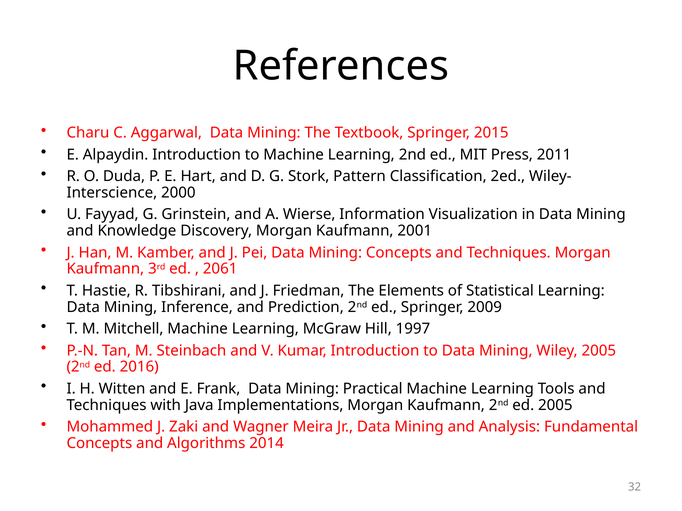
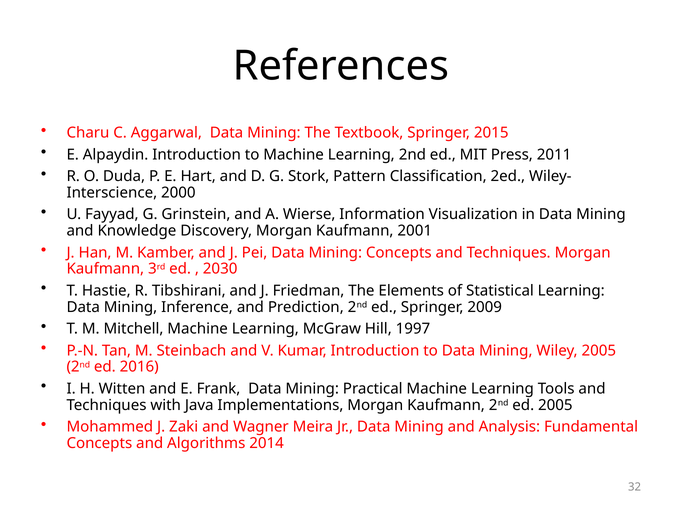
2061: 2061 -> 2030
